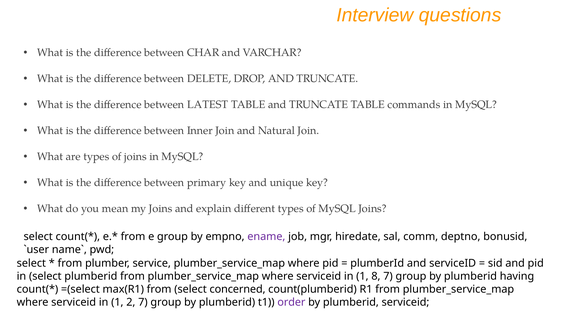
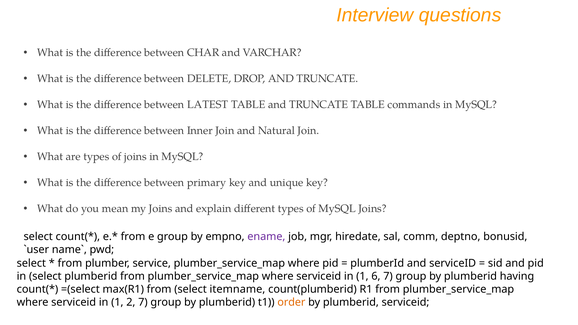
8: 8 -> 6
concerned: concerned -> itemname
order colour: purple -> orange
